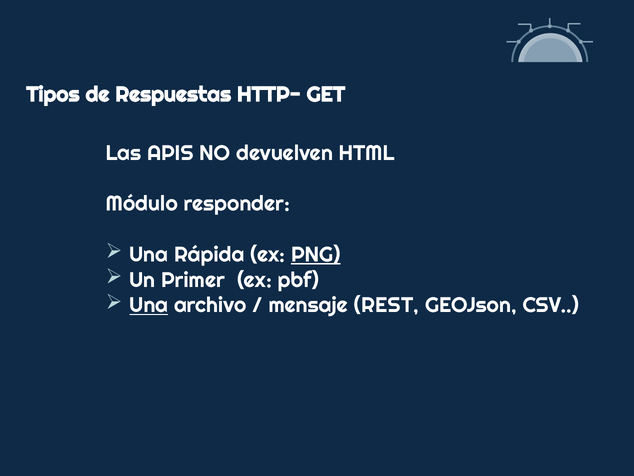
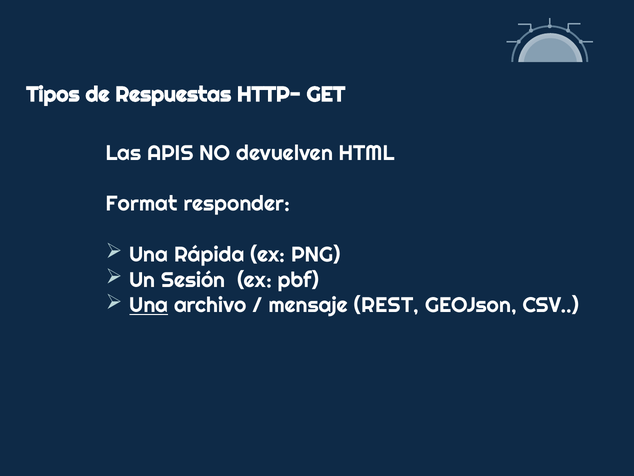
Módulo: Módulo -> Format
PNG underline: present -> none
Primer: Primer -> Sesión
